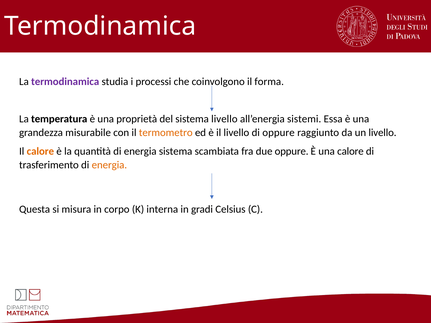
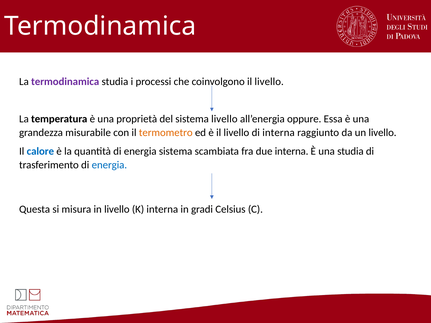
coinvolgono il forma: forma -> livello
sistemi: sistemi -> oppure
di oppure: oppure -> interna
calore at (40, 151) colour: orange -> blue
due oppure: oppure -> interna
una calore: calore -> studia
energia at (109, 165) colour: orange -> blue
in corpo: corpo -> livello
